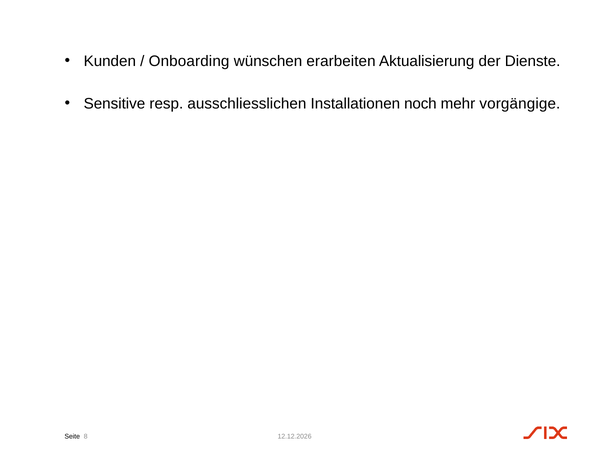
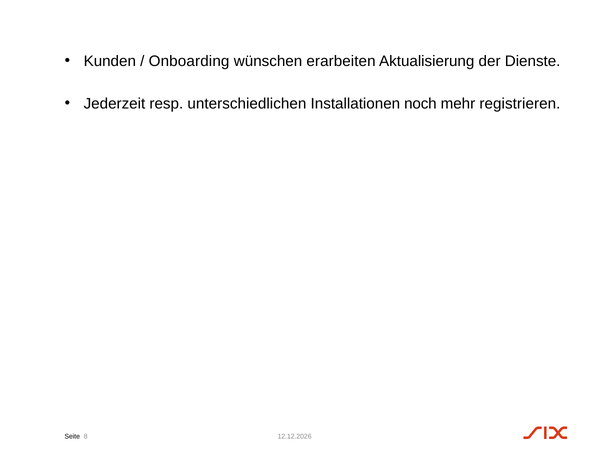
Sensitive: Sensitive -> Jederzeit
ausschliesslichen: ausschliesslichen -> unterschiedlichen
vorgängige: vorgängige -> registrieren
